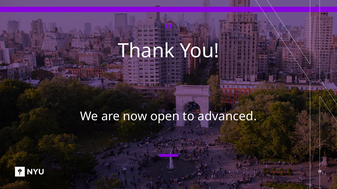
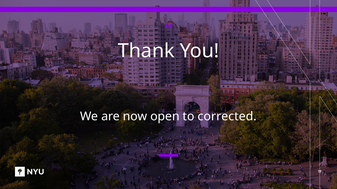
advanced: advanced -> corrected
